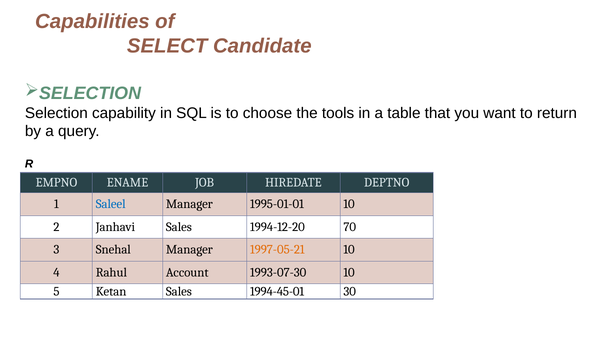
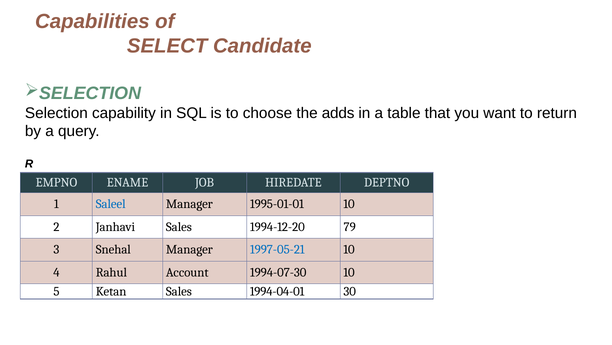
tools: tools -> adds
70: 70 -> 79
1997-05-21 colour: orange -> blue
1993-07-30: 1993-07-30 -> 1994-07-30
1994-45-01: 1994-45-01 -> 1994-04-01
